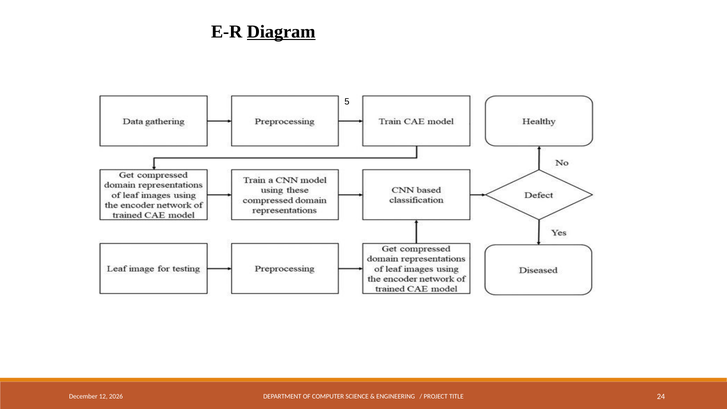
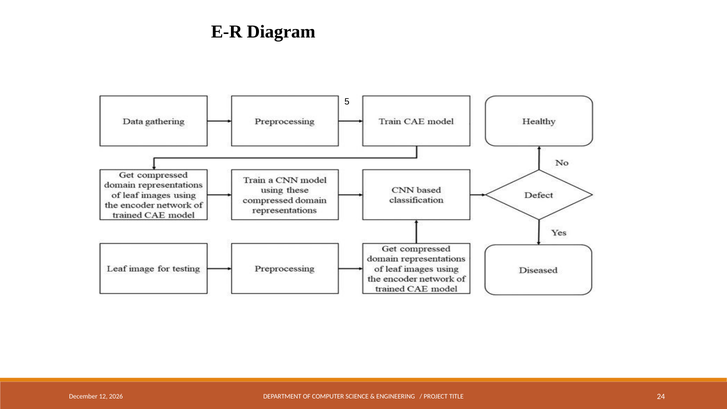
Diagram underline: present -> none
